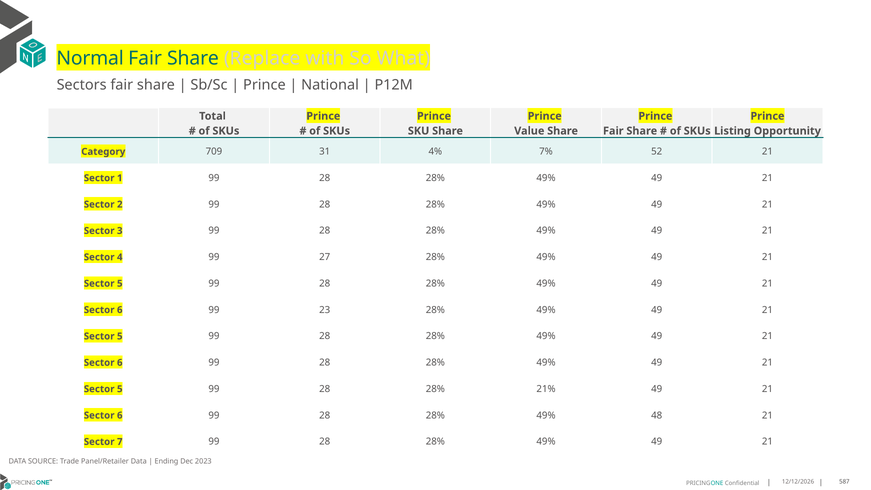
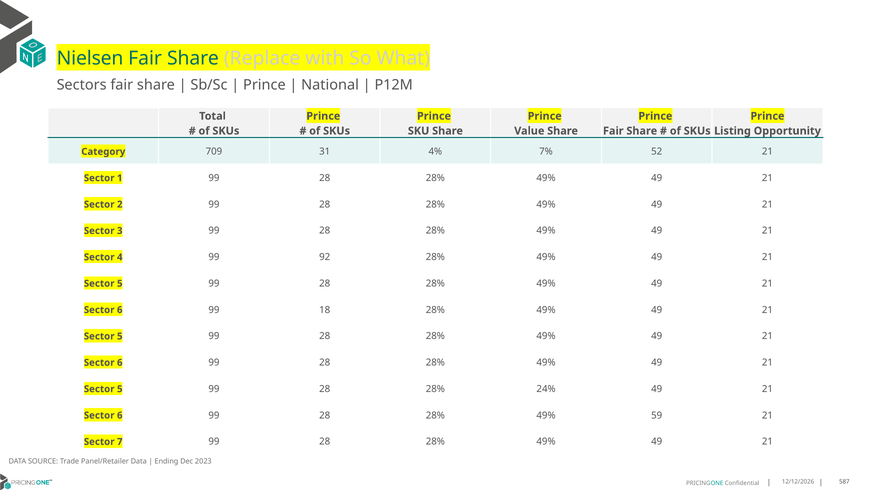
Normal: Normal -> Nielsen
27: 27 -> 92
23: 23 -> 18
21%: 21% -> 24%
48: 48 -> 59
